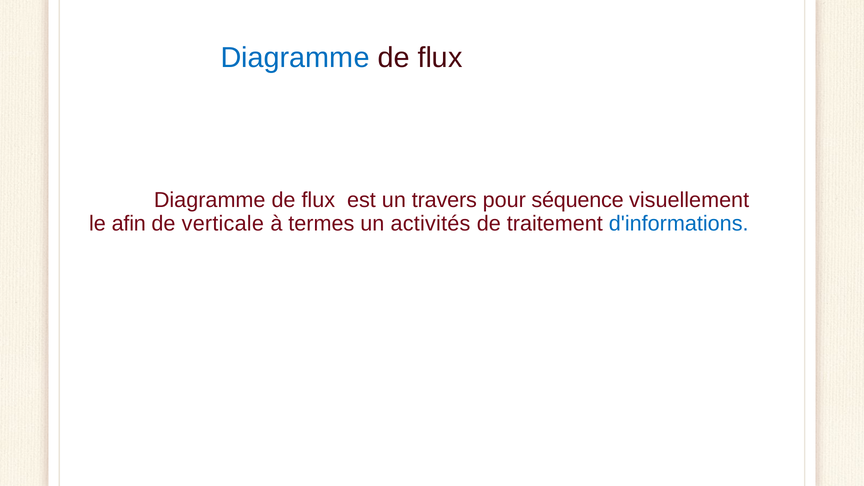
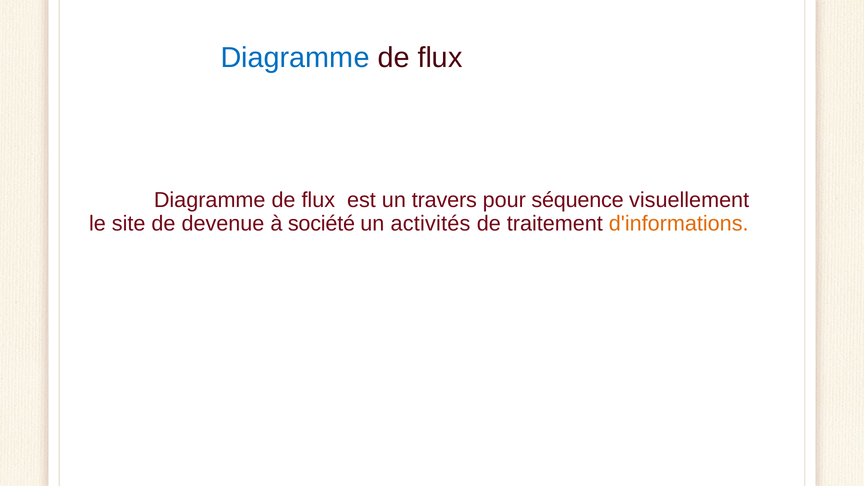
afin: afin -> site
verticale: verticale -> devenue
termes: termes -> société
d'informations colour: blue -> orange
